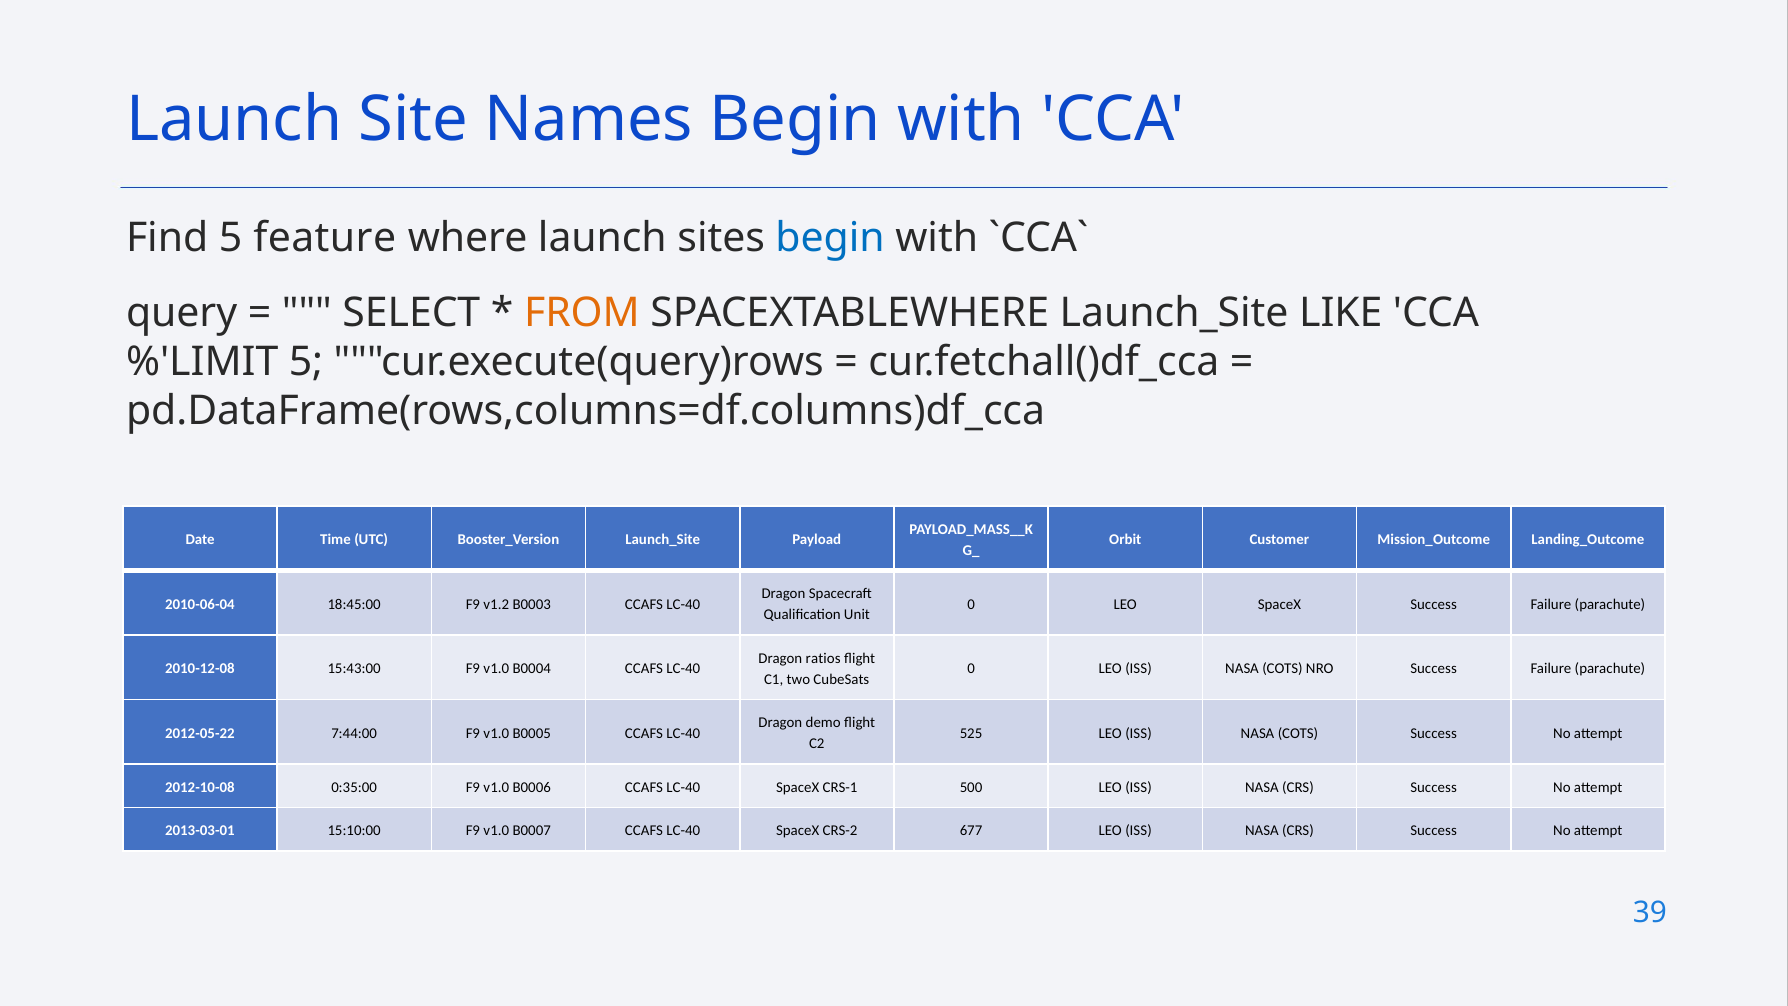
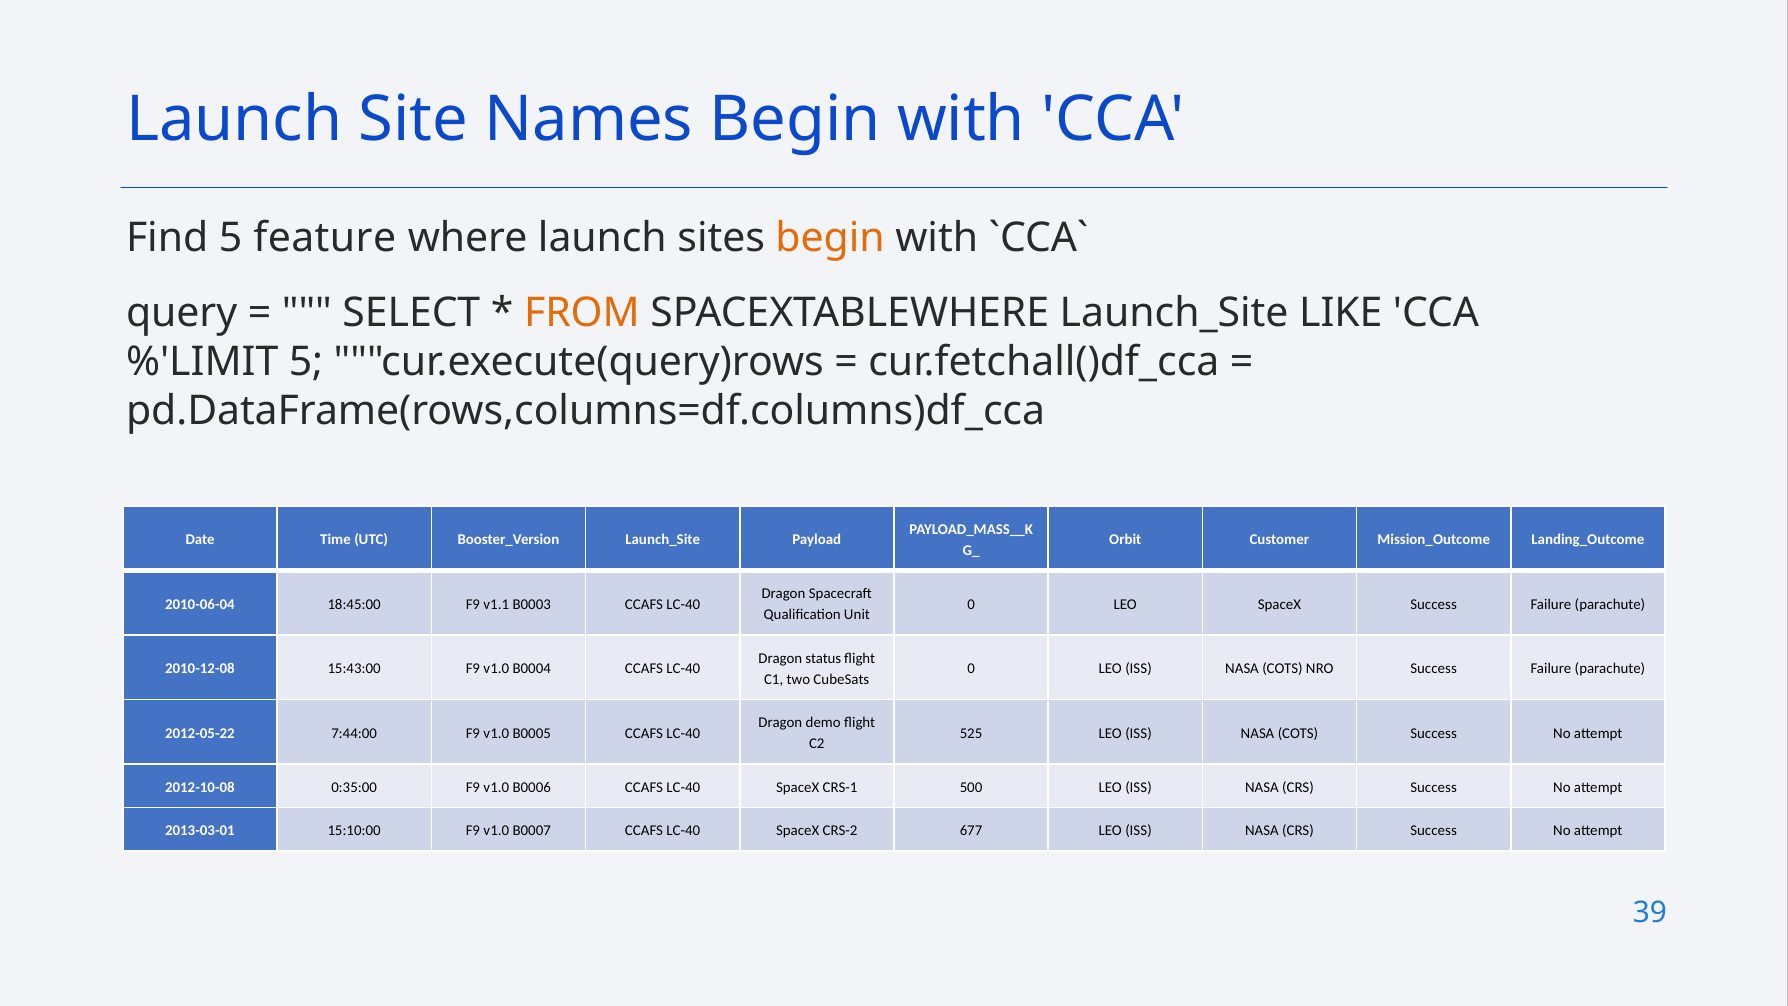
begin at (830, 238) colour: blue -> orange
v1.2: v1.2 -> v1.1
ratios: ratios -> status
